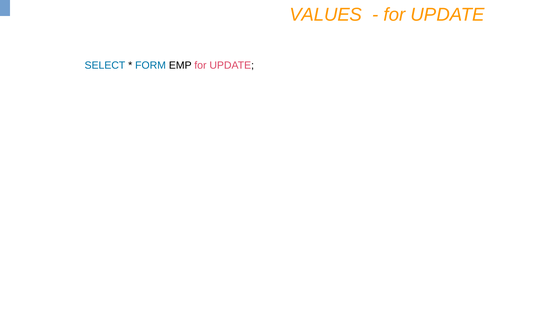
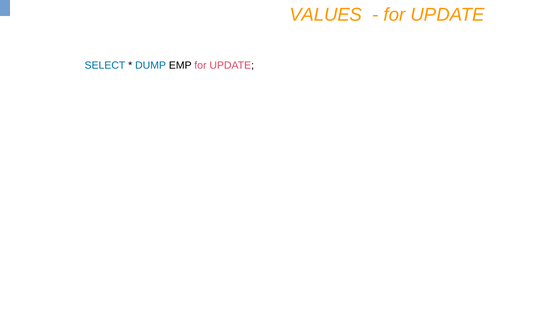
FORM: FORM -> DUMP
